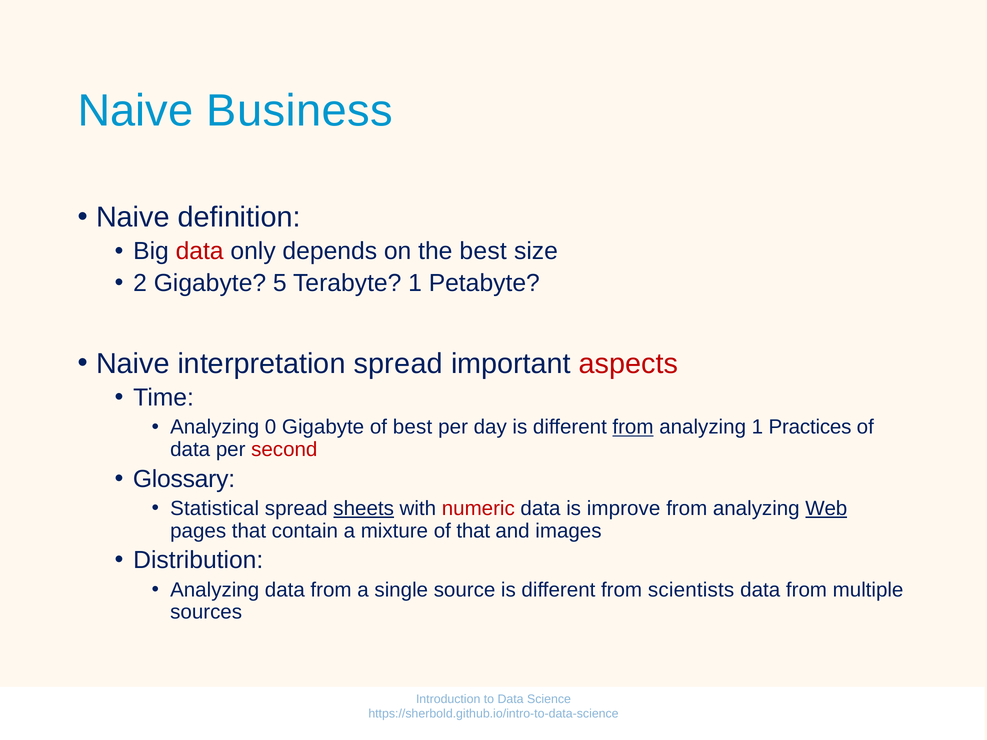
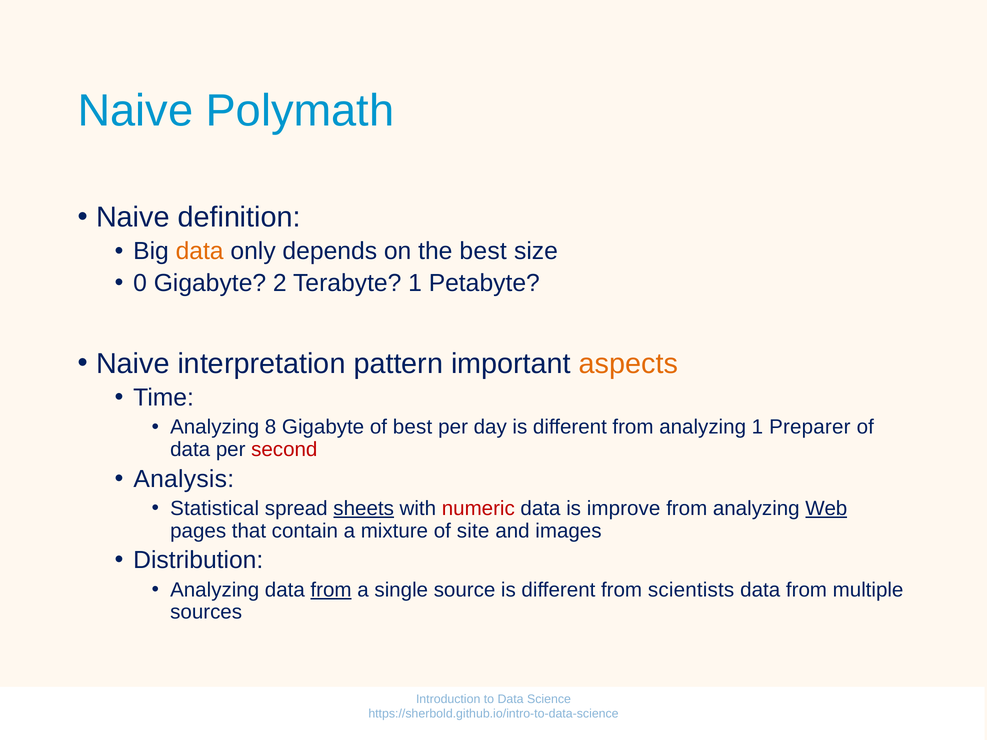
Business: Business -> Polymath
data at (200, 251) colour: red -> orange
2: 2 -> 0
5: 5 -> 2
interpretation spread: spread -> pattern
aspects colour: red -> orange
0: 0 -> 8
from at (633, 427) underline: present -> none
Practices: Practices -> Preparer
Glossary: Glossary -> Analysis
of that: that -> site
from at (331, 590) underline: none -> present
